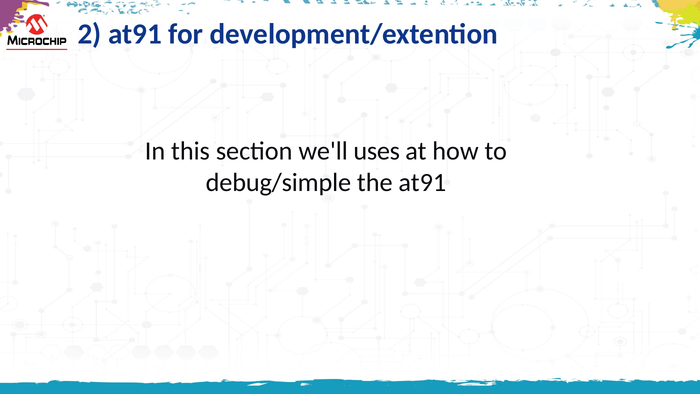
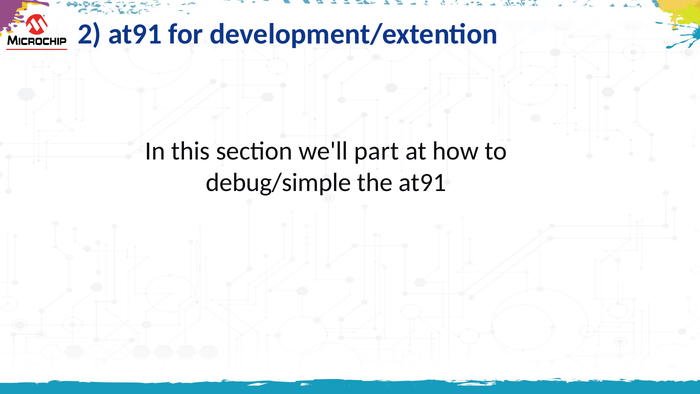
uses: uses -> part
